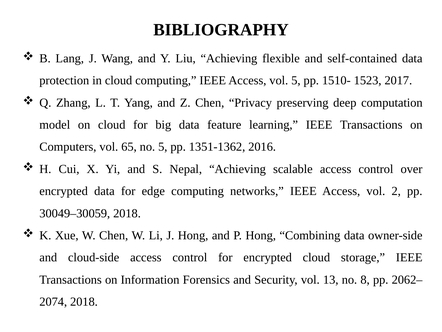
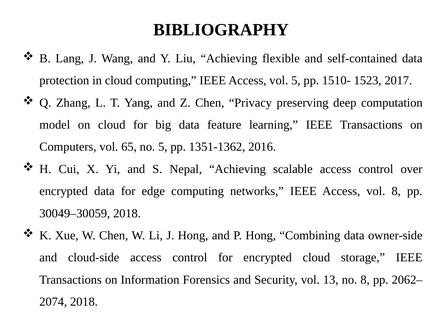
vol 2: 2 -> 8
